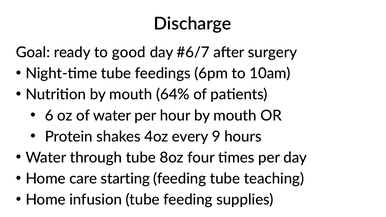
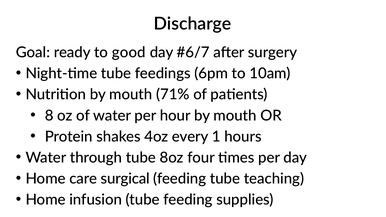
64%: 64% -> 71%
6: 6 -> 8
9: 9 -> 1
starting: starting -> surgical
